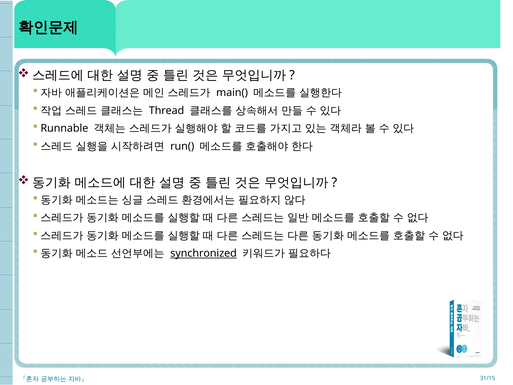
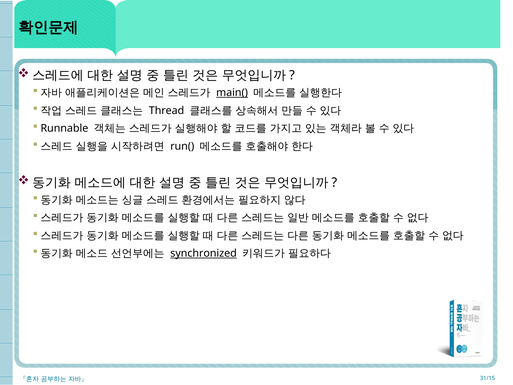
main( underline: none -> present
